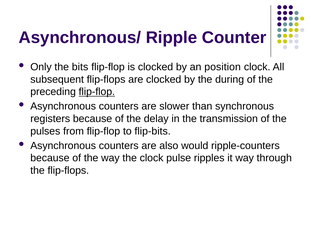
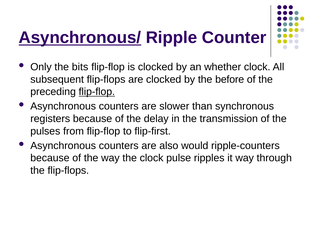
Asynchronous/ underline: none -> present
position: position -> whether
during: during -> before
flip-bits: flip-bits -> flip-first
